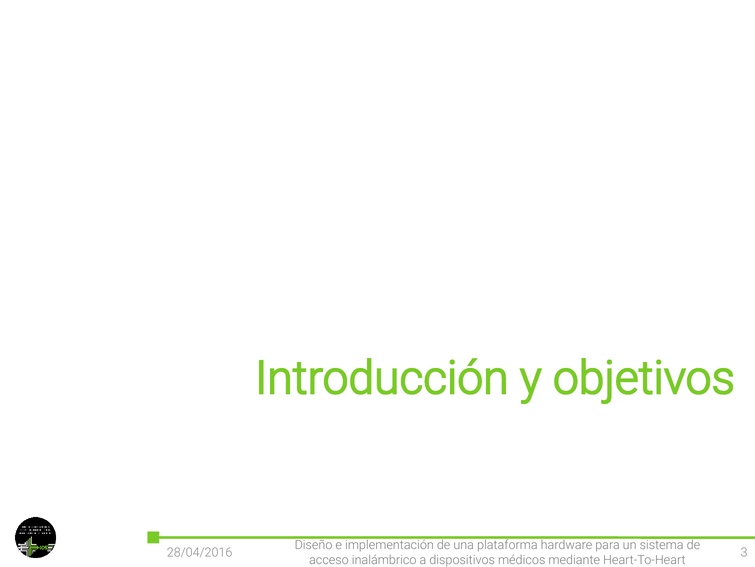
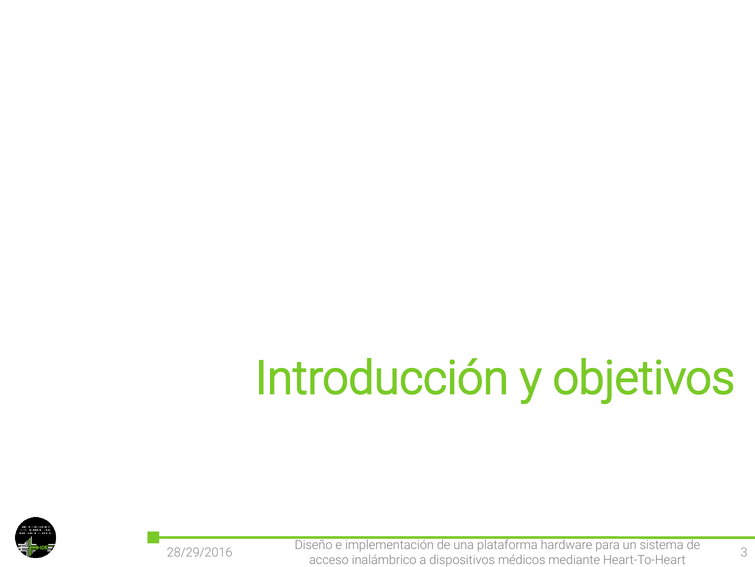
28/04/2016: 28/04/2016 -> 28/29/2016
